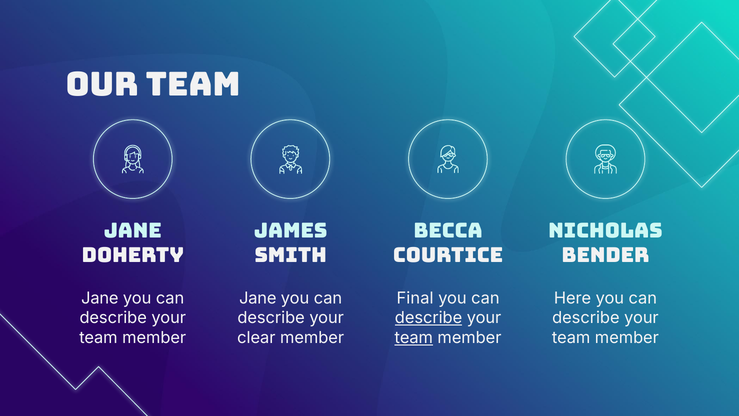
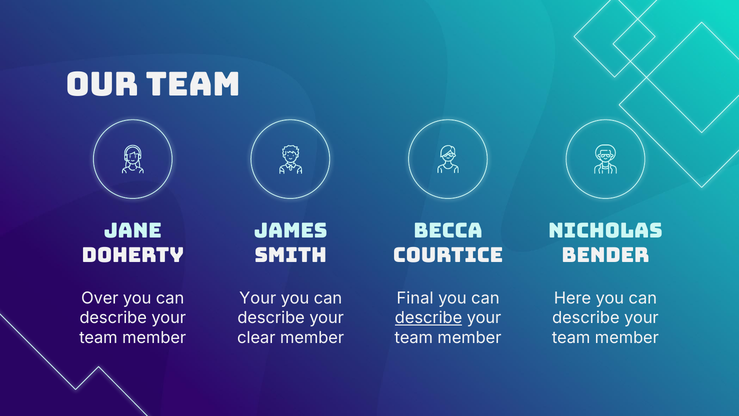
Jane at (100, 298): Jane -> Over
Jane at (258, 298): Jane -> Your
team at (414, 338) underline: present -> none
